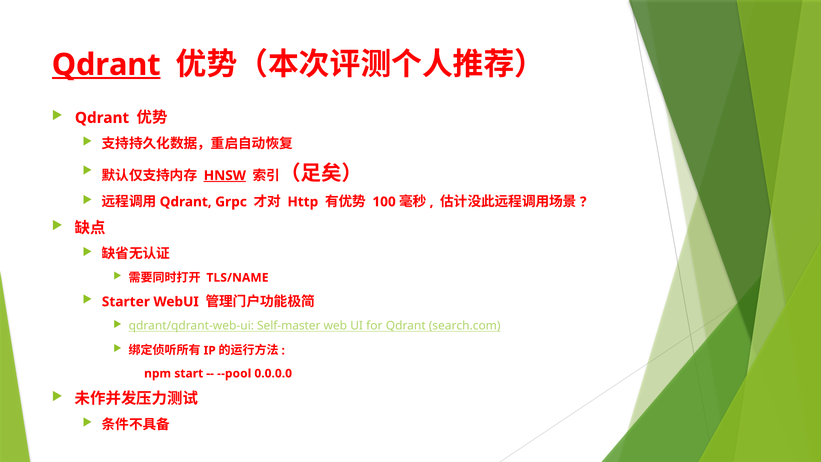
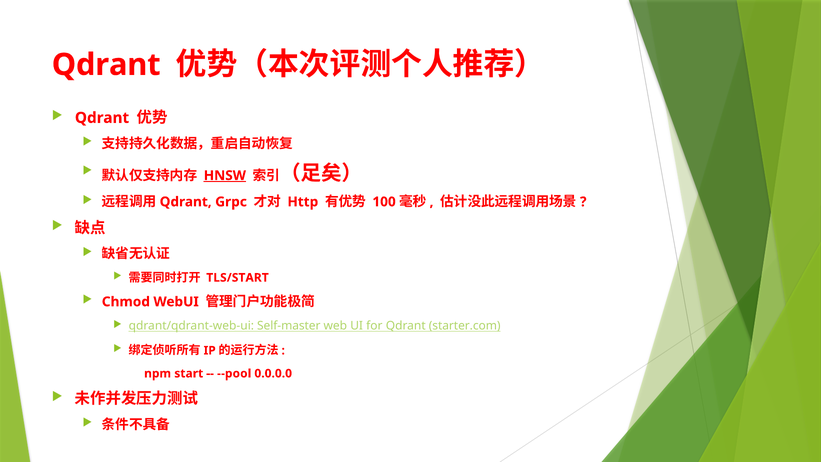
Qdrant at (106, 65) underline: present -> none
TLS/NAME: TLS/NAME -> TLS/START
Starter: Starter -> Chmod
search.com: search.com -> starter.com
